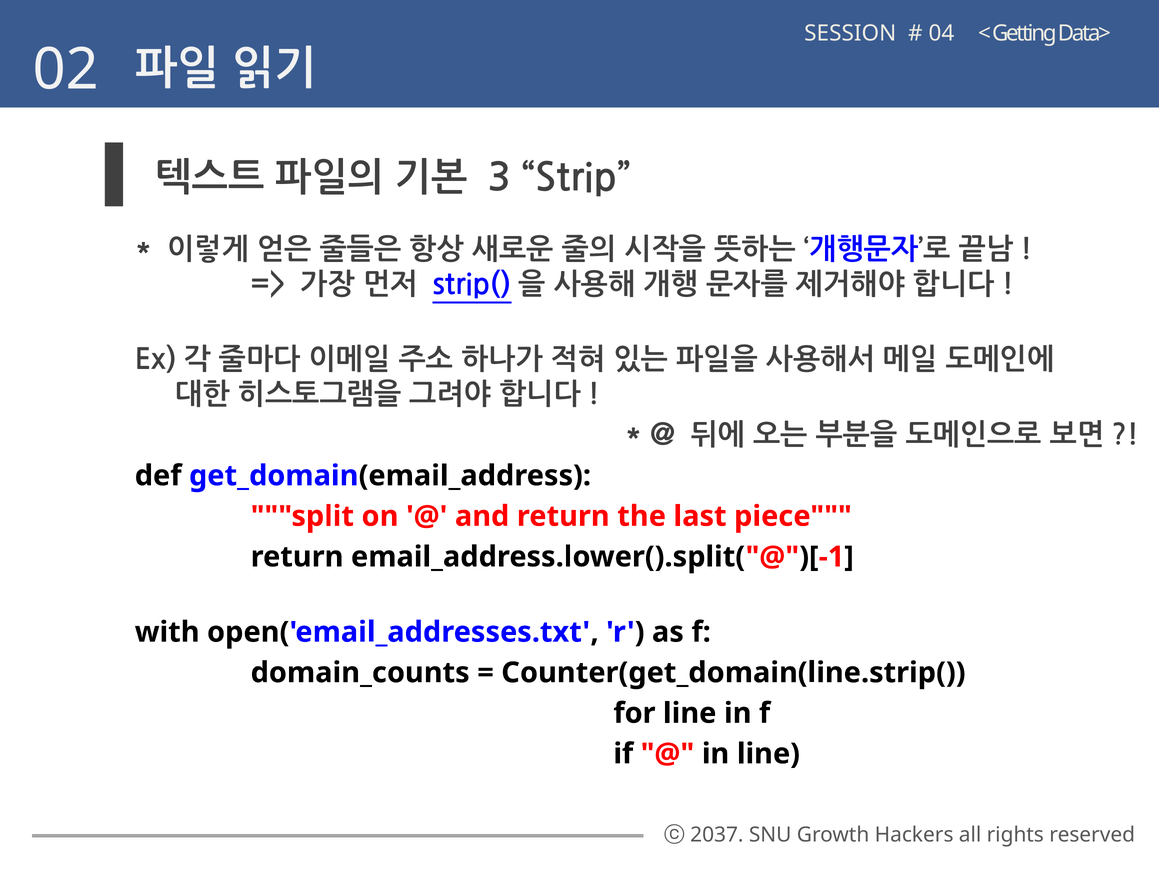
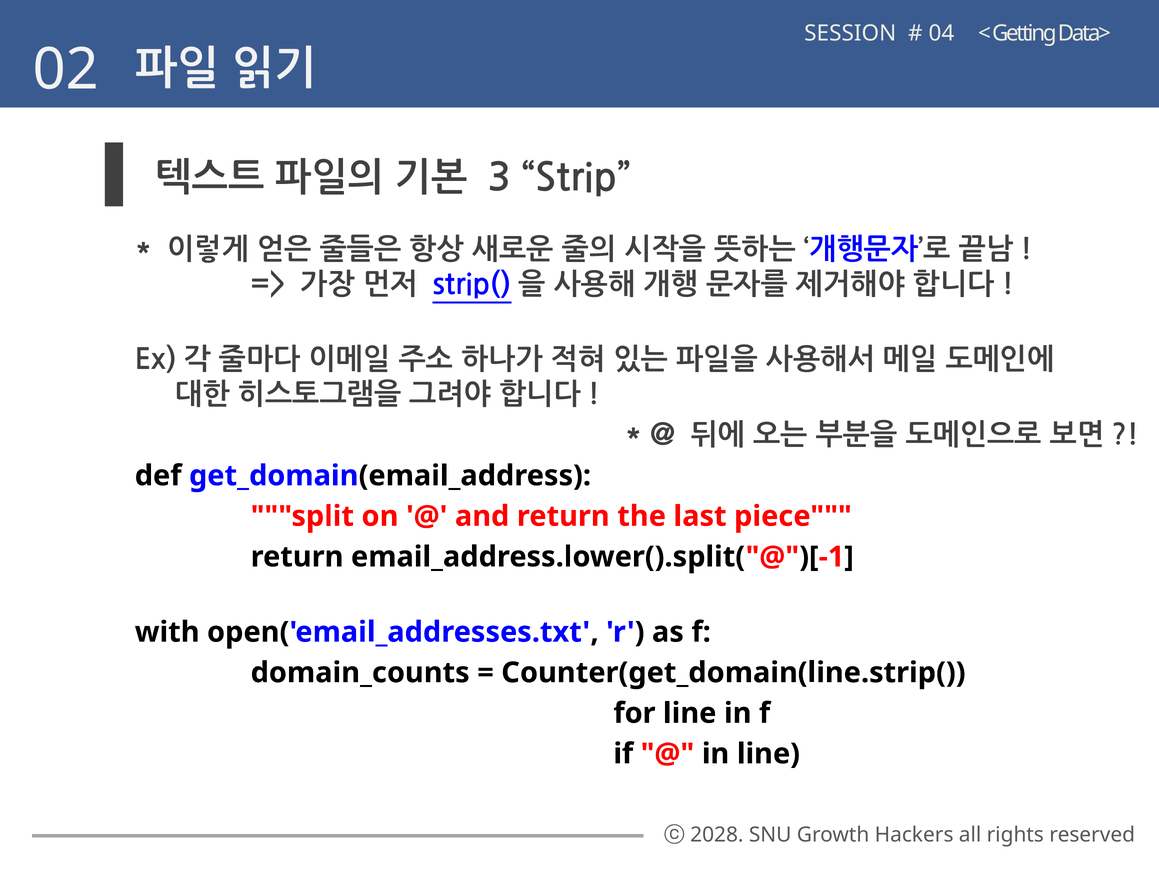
2037: 2037 -> 2028
